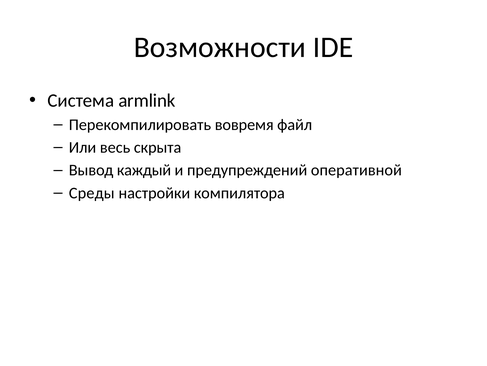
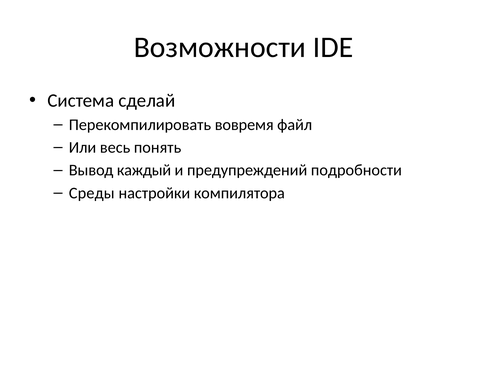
armlink: armlink -> сделай
скрыта: скрыта -> понять
оперативной: оперативной -> подробности
